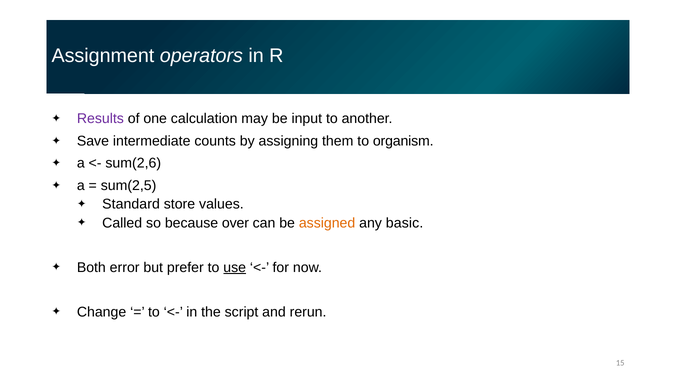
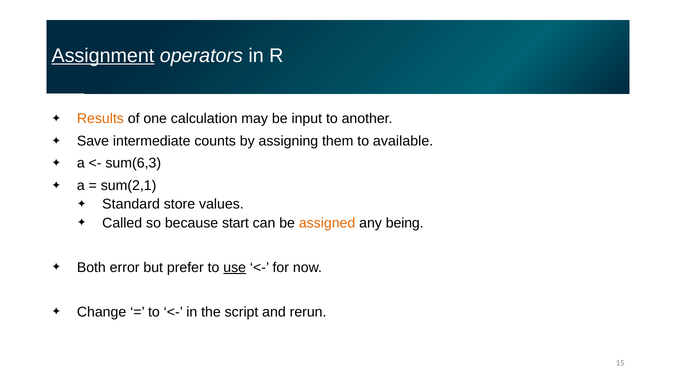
Assignment underline: none -> present
Results colour: purple -> orange
organism: organism -> available
sum(2,6: sum(2,6 -> sum(6,3
sum(2,5: sum(2,5 -> sum(2,1
over: over -> start
basic: basic -> being
